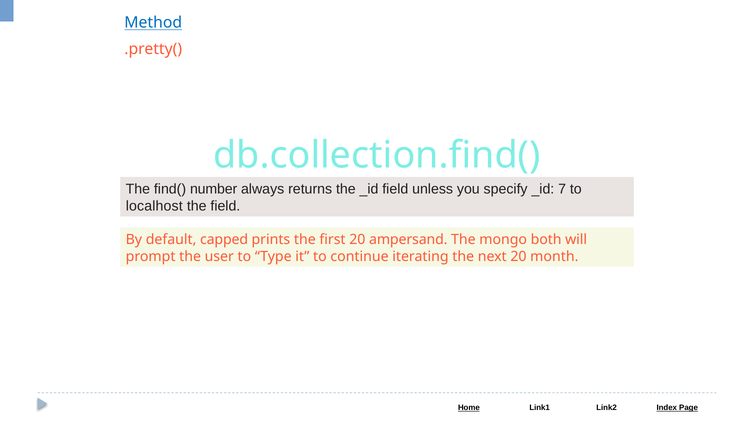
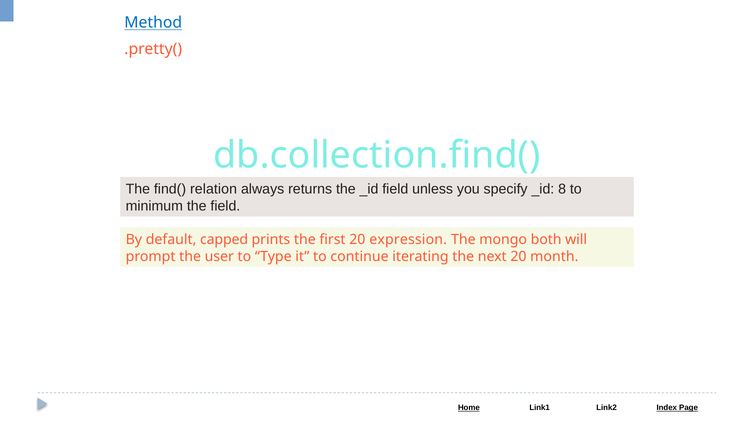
number: number -> relation
7: 7 -> 8
localhost: localhost -> minimum
ampersand: ampersand -> expression
